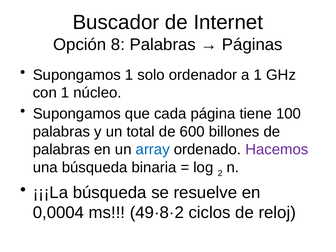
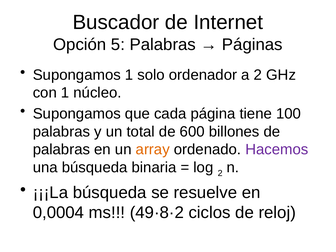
8: 8 -> 5
a 1: 1 -> 2
array colour: blue -> orange
